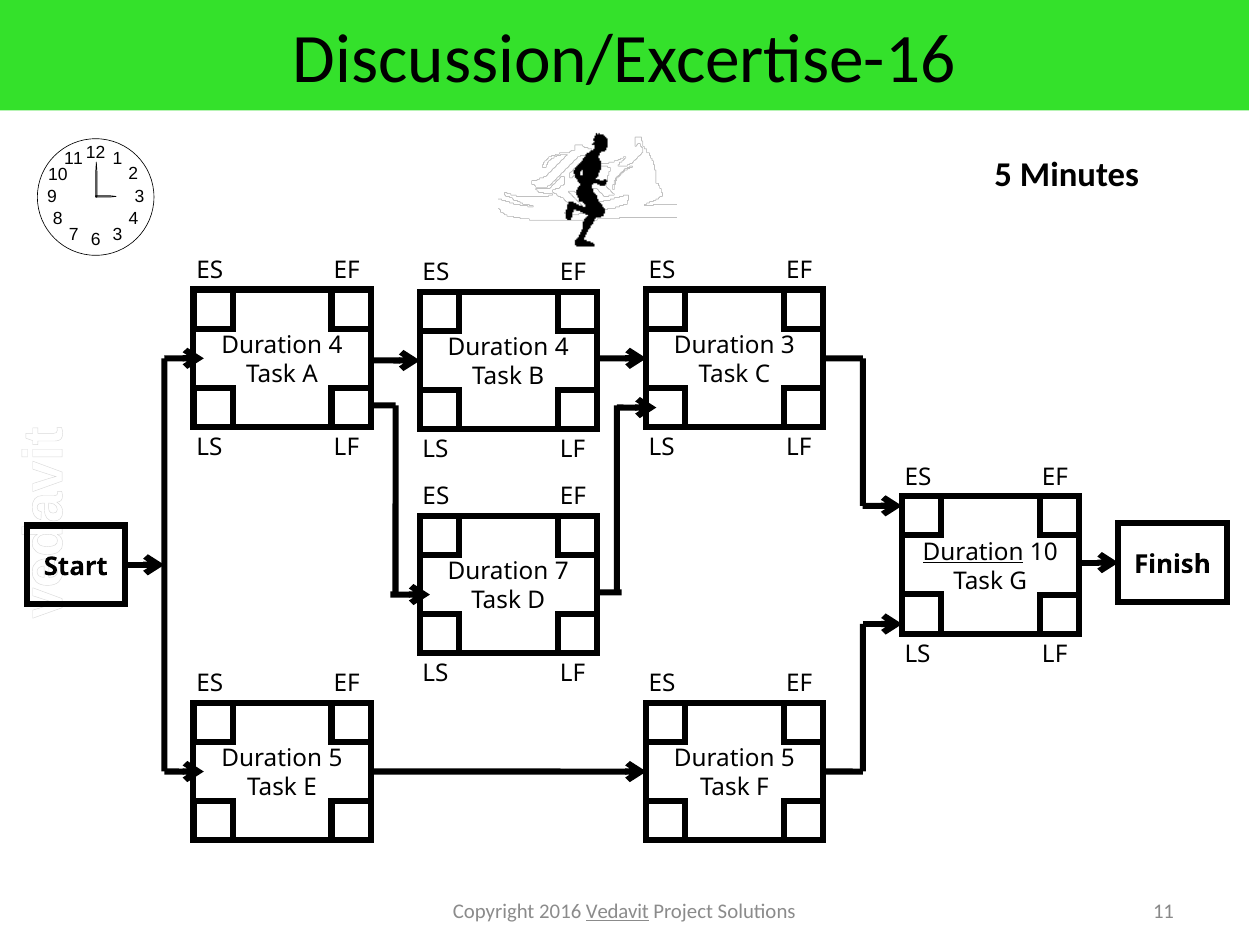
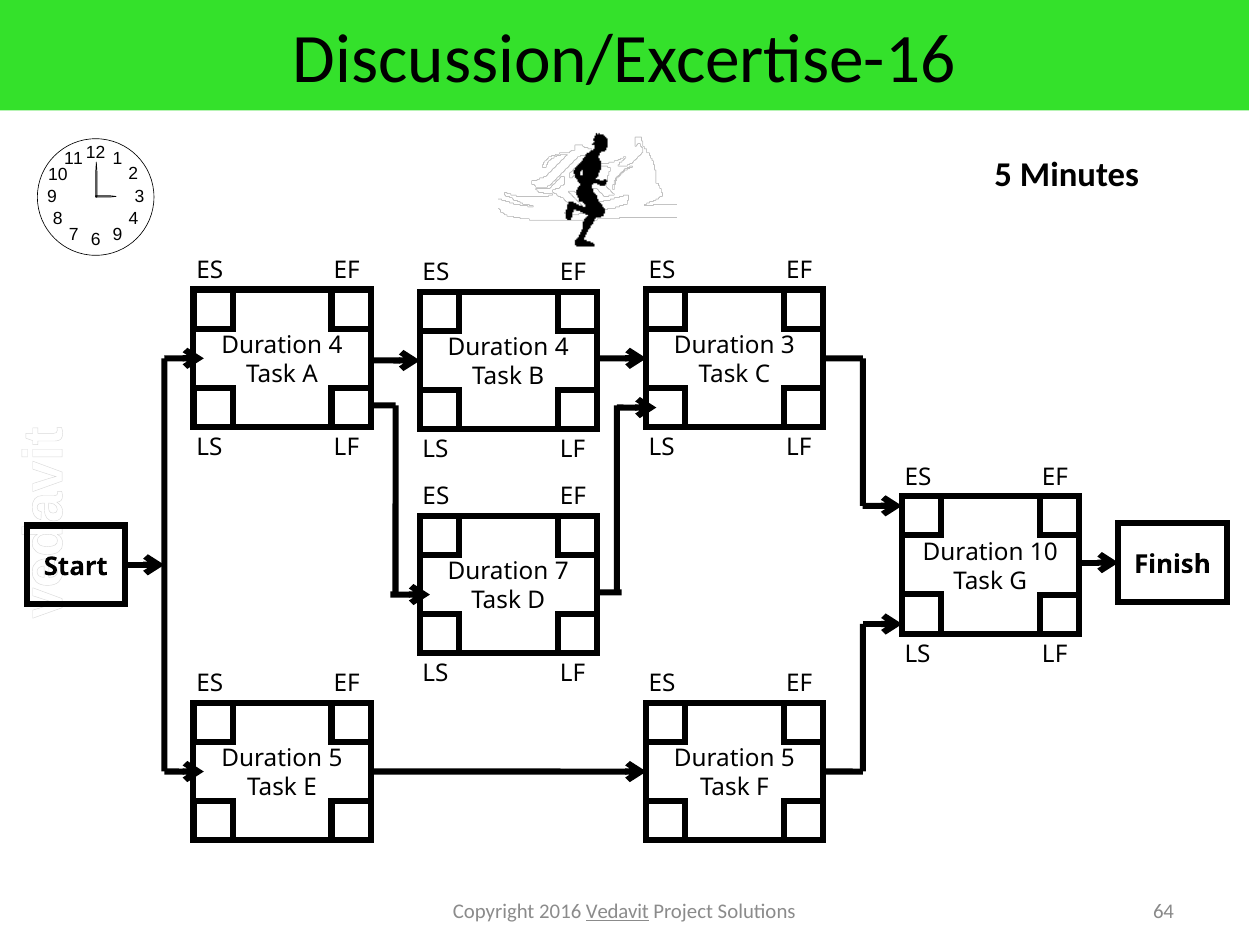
7 3: 3 -> 9
Duration at (973, 552) underline: present -> none
Solutions 11: 11 -> 64
